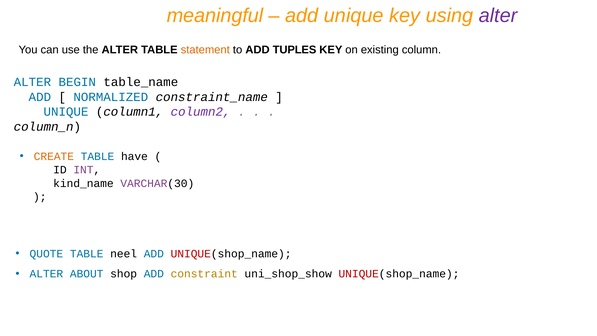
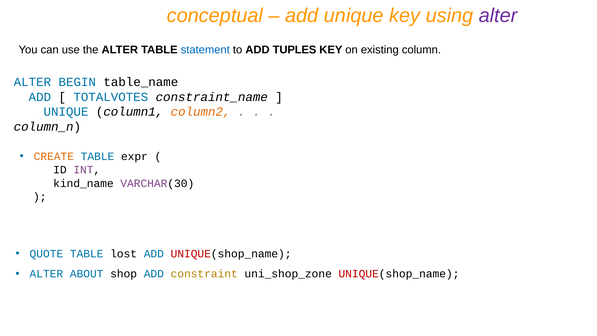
meaningful: meaningful -> conceptual
statement colour: orange -> blue
NORMALIZED: NORMALIZED -> TOTALVOTES
column2 colour: purple -> orange
have: have -> expr
neel: neel -> lost
uni_shop_show: uni_shop_show -> uni_shop_zone
